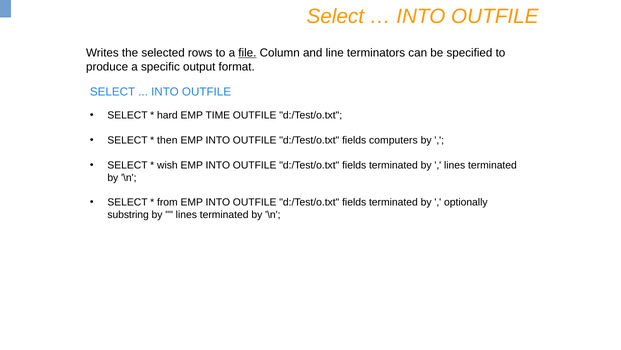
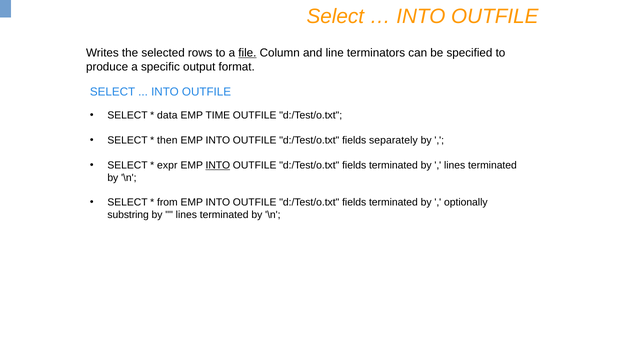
hard: hard -> data
computers: computers -> separately
wish: wish -> expr
INTO at (218, 165) underline: none -> present
